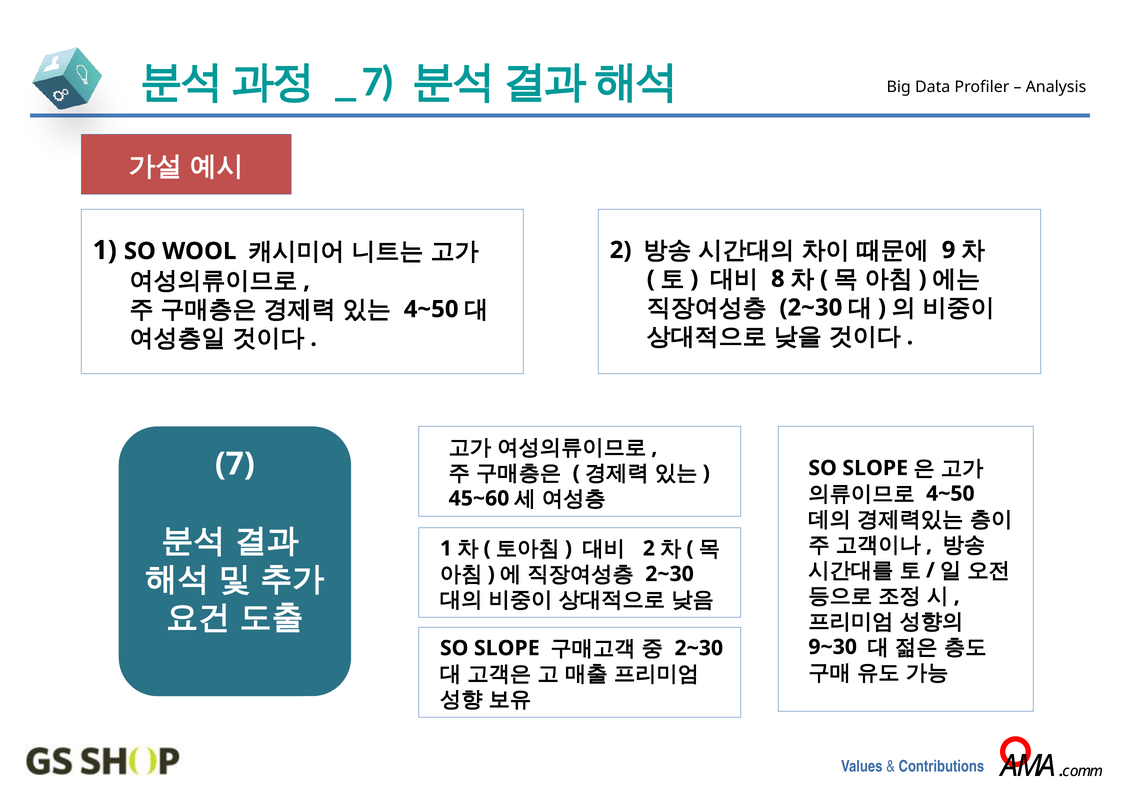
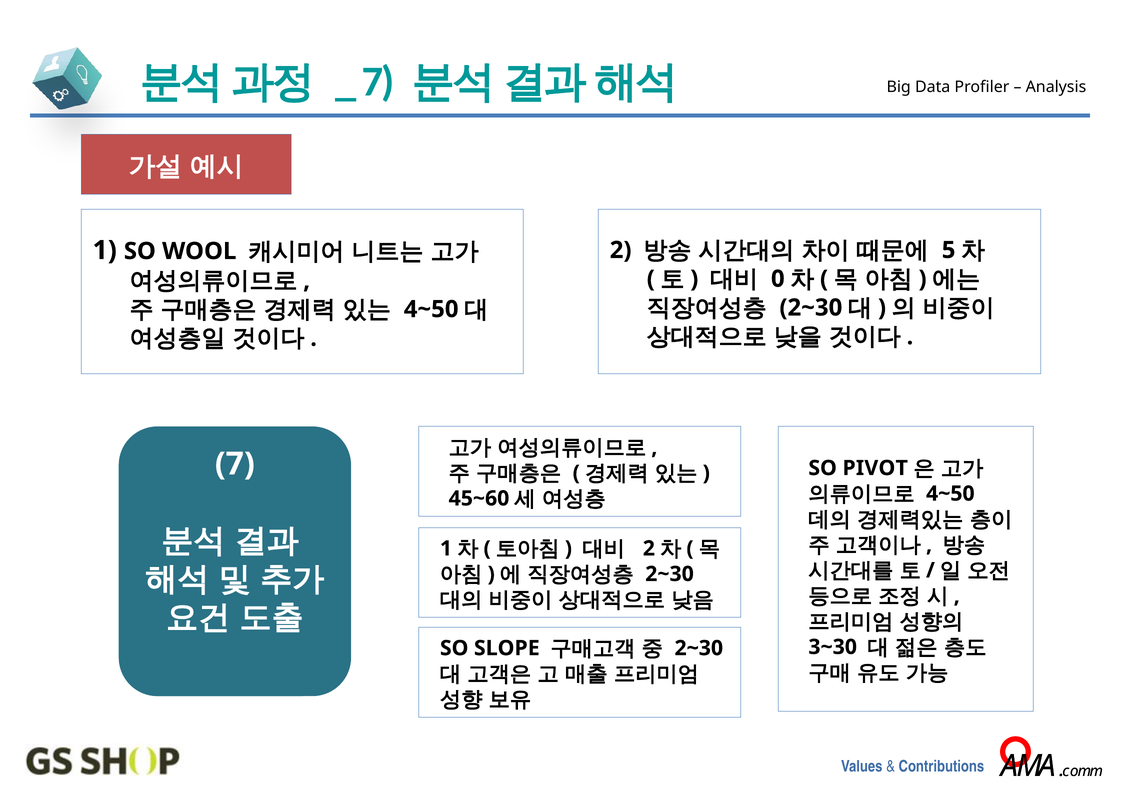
9: 9 -> 5
8: 8 -> 0
SLOPE at (875, 468): SLOPE -> PIVOT
9~30: 9~30 -> 3~30
